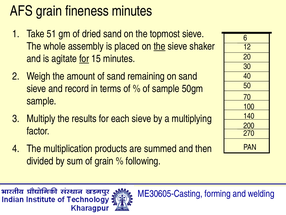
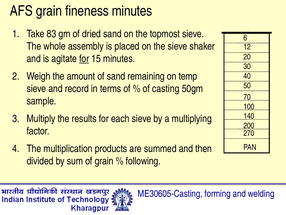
51: 51 -> 83
the at (160, 46) underline: present -> none
on sand: sand -> temp
of sample: sample -> casting
